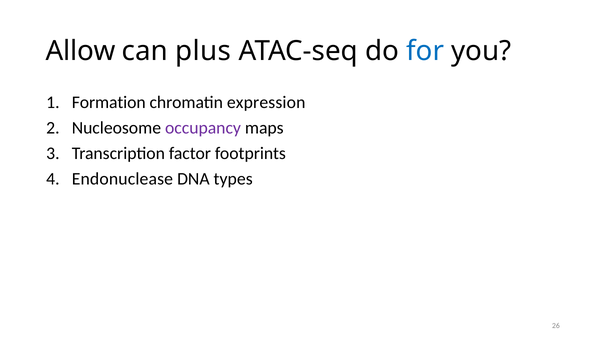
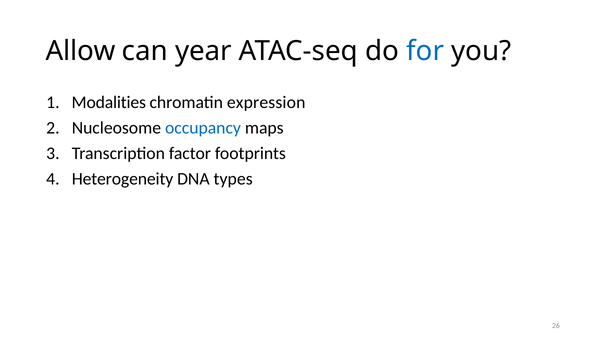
plus: plus -> year
Formation: Formation -> Modalities
occupancy colour: purple -> blue
Endonuclease: Endonuclease -> Heterogeneity
